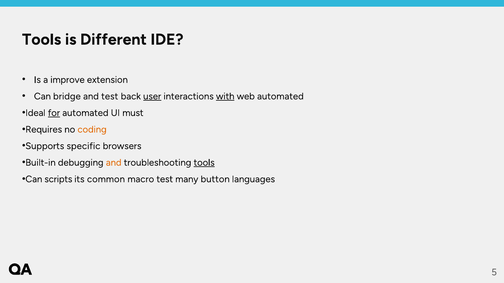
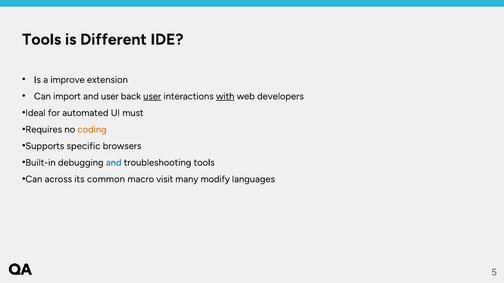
bridge: bridge -> import
and test: test -> user
web automated: automated -> developers
for underline: present -> none
and at (114, 163) colour: orange -> blue
tools at (204, 163) underline: present -> none
scripts: scripts -> across
macro test: test -> visit
button: button -> modify
